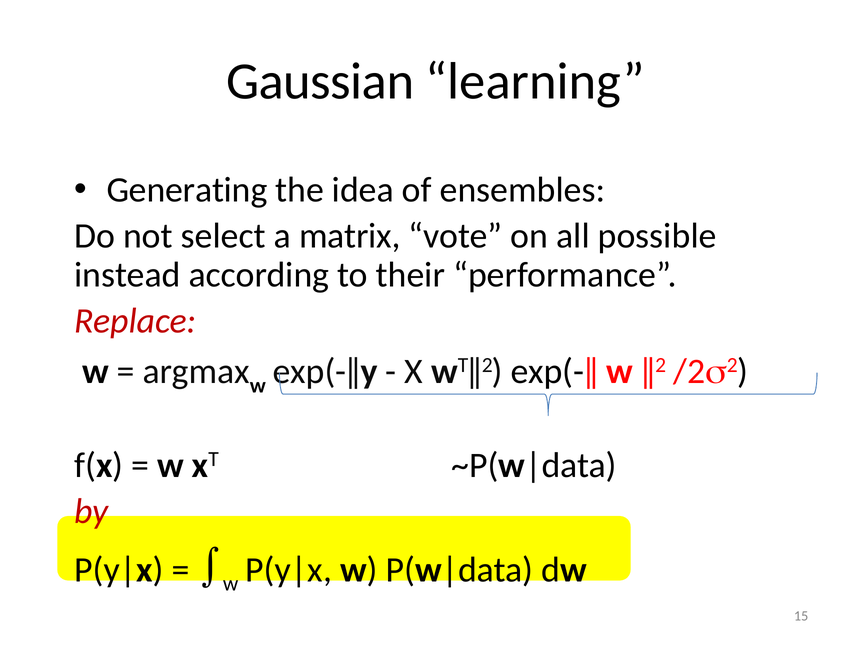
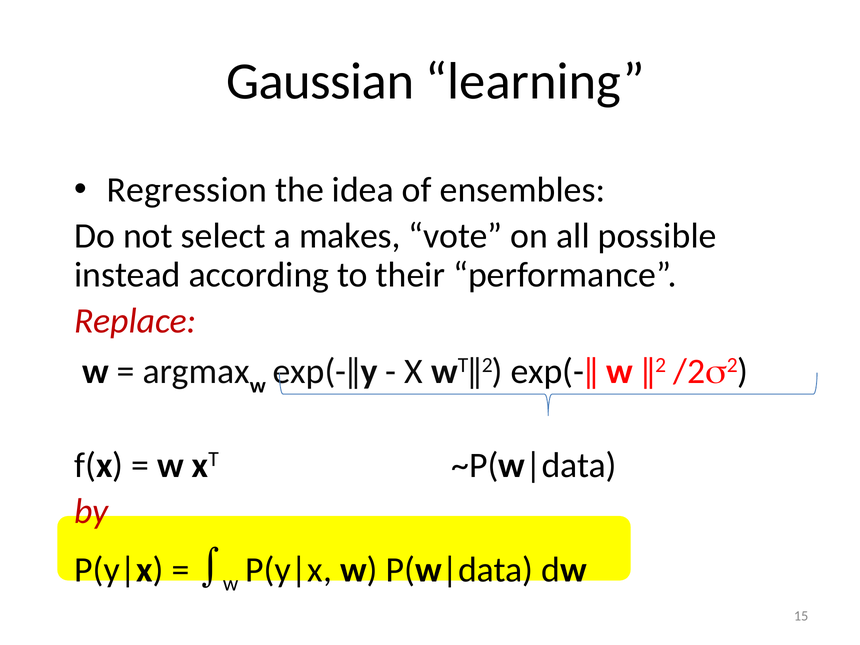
Generating: Generating -> Regression
matrix: matrix -> makes
